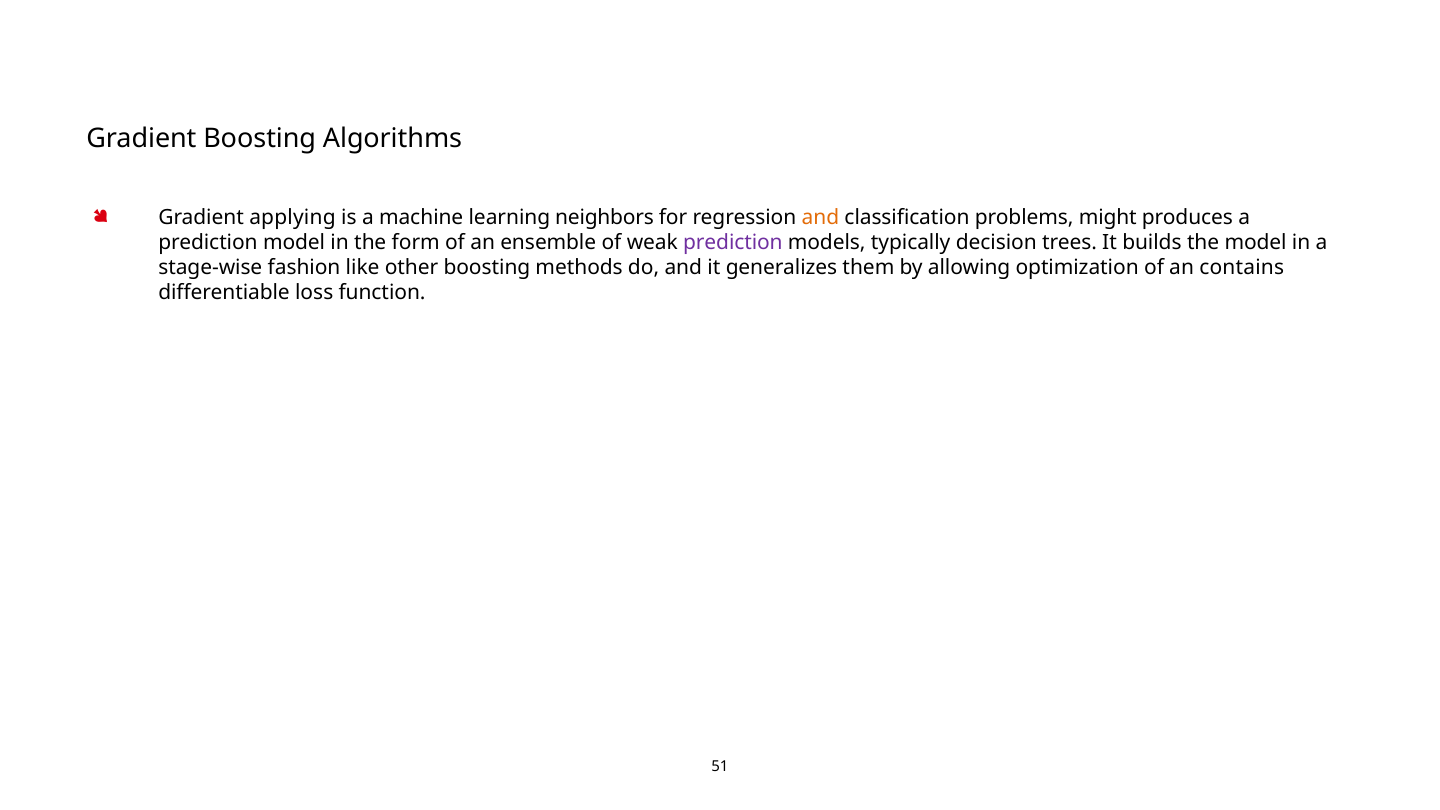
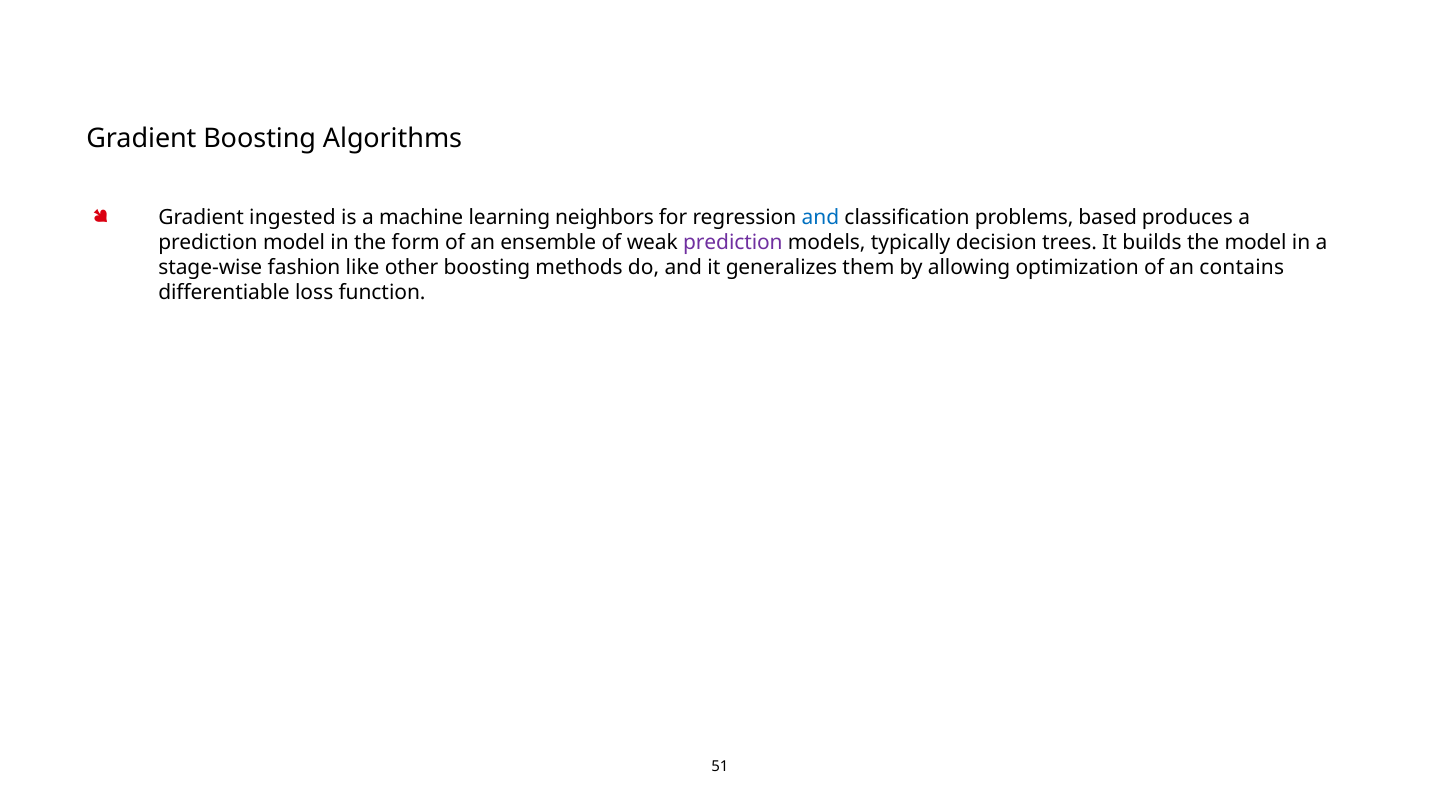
applying: applying -> ingested
and at (820, 217) colour: orange -> blue
might: might -> based
